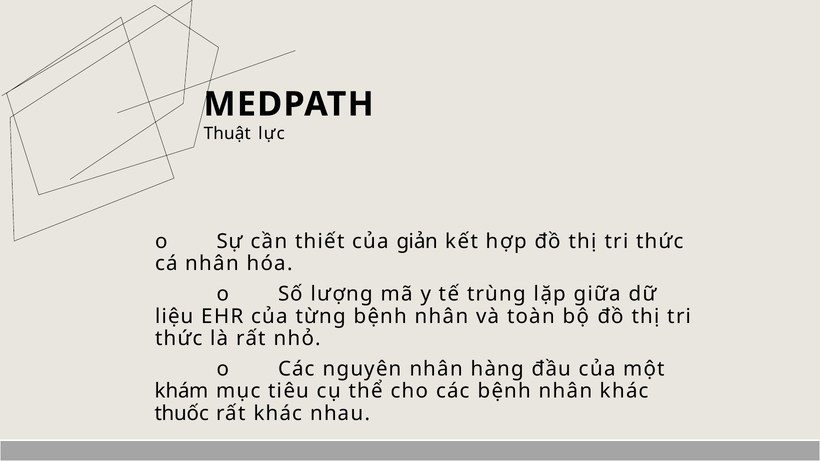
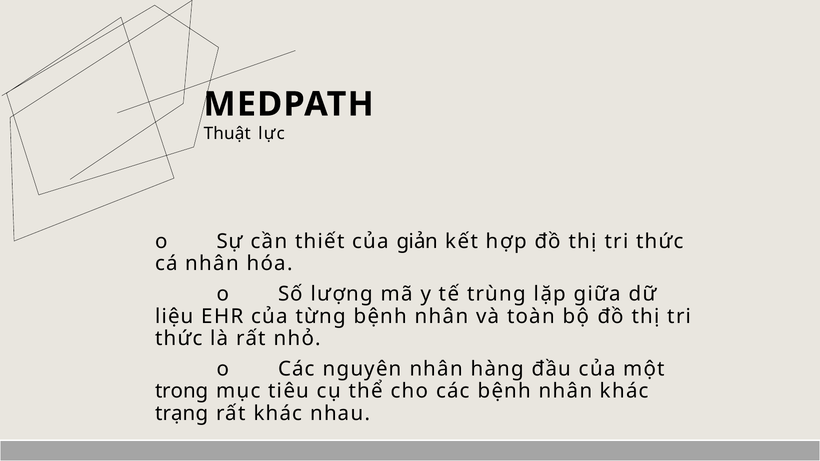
khám: khám -> trong
thuốc: thuốc -> trạng
